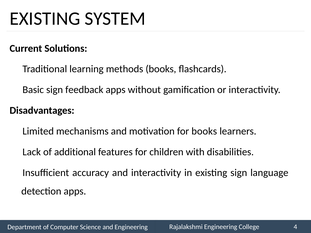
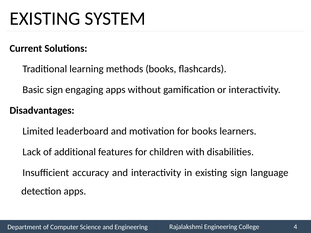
feedback: feedback -> engaging
mechanisms: mechanisms -> leaderboard
